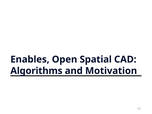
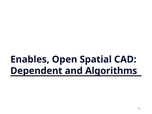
Algorithms: Algorithms -> Dependent
Motivation: Motivation -> Algorithms
